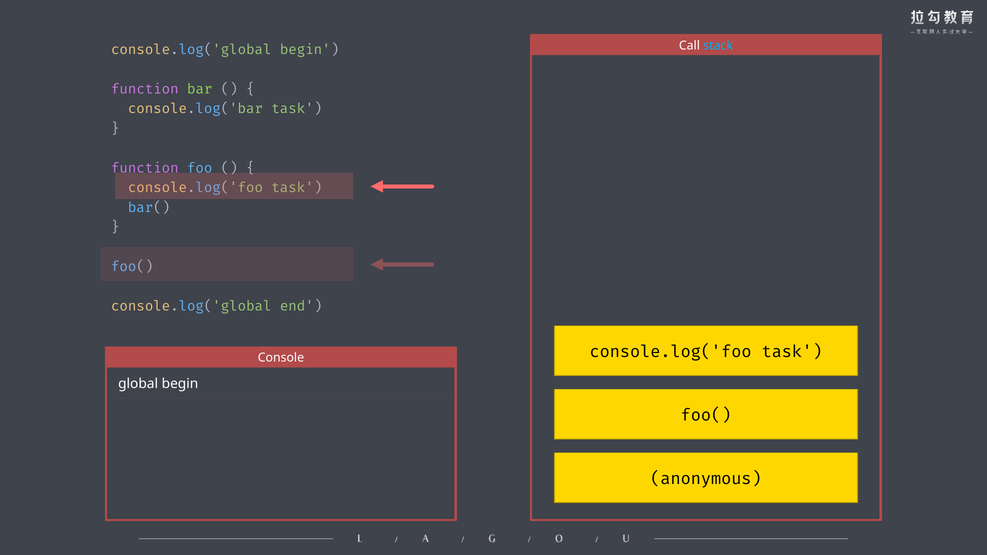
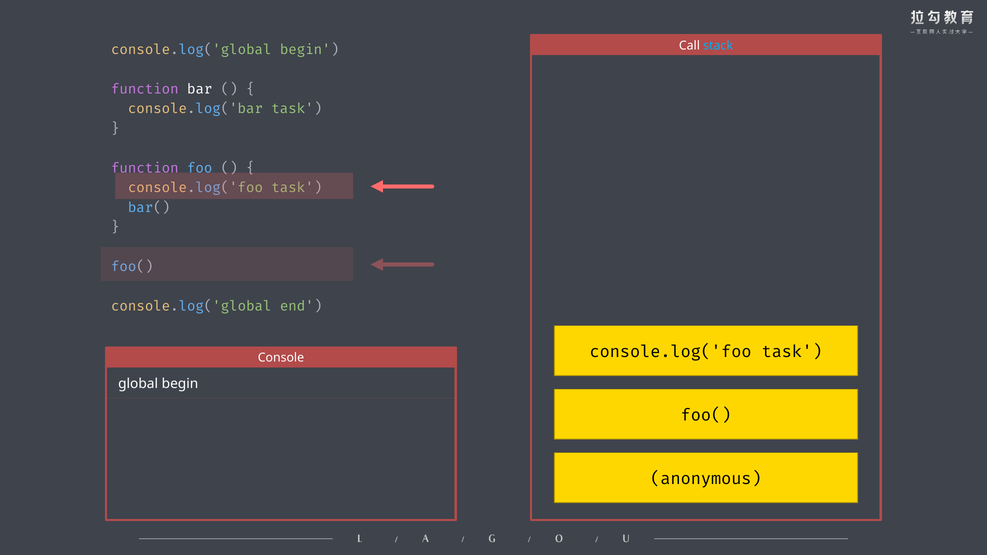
bar colour: light green -> white
